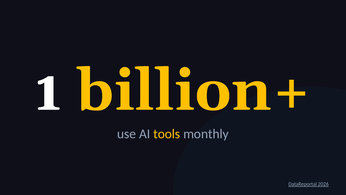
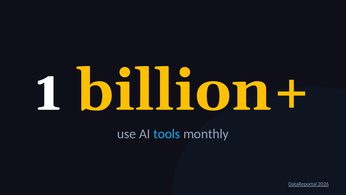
tools colour: yellow -> light blue
